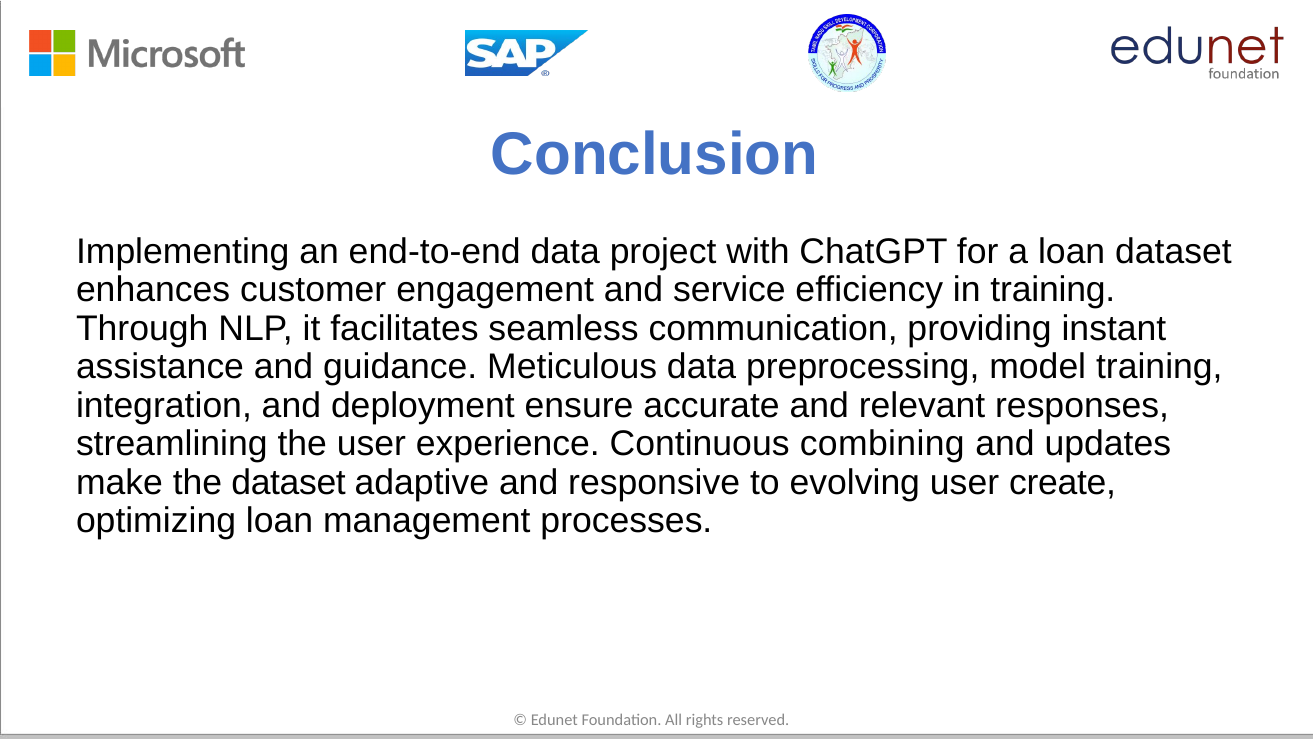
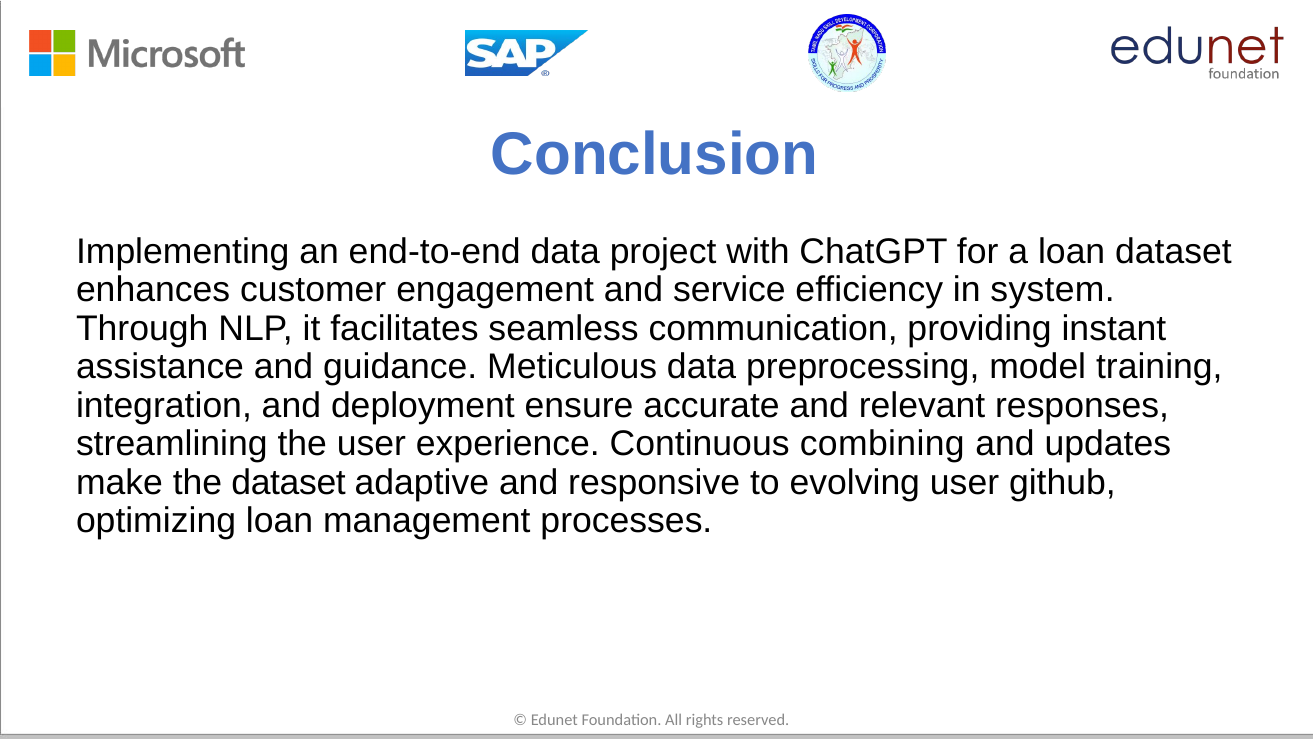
in training: training -> system
create: create -> github
